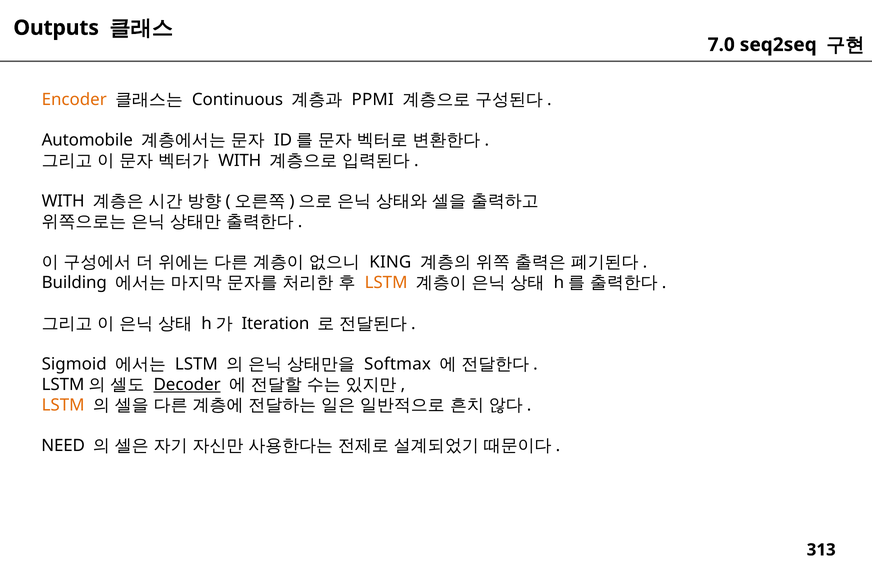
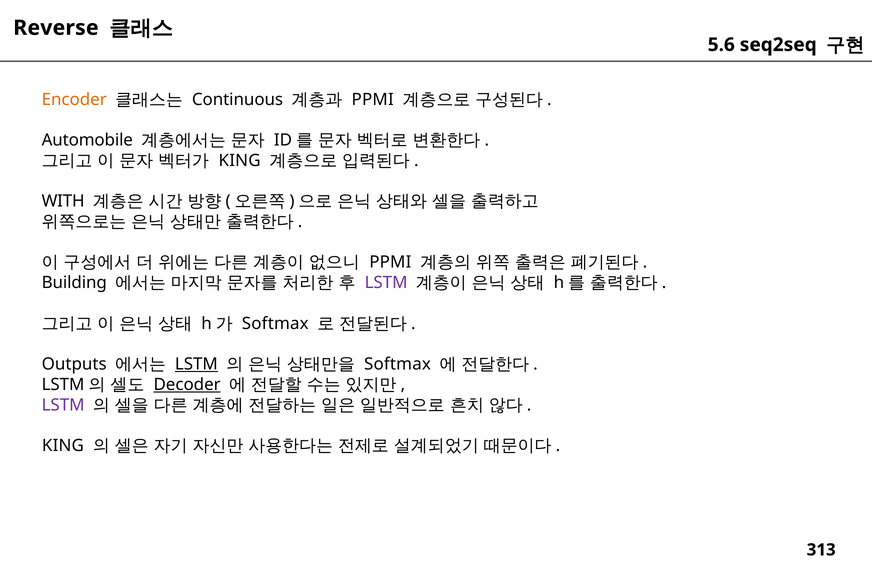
Outputs: Outputs -> Reverse
7.0: 7.0 -> 5.6
WITH at (240, 160): WITH -> KING
KING at (390, 262): KING -> PPMI
LSTM at (386, 283) colour: orange -> purple
Iteration at (275, 323): Iteration -> Softmax
Sigmoid: Sigmoid -> Outputs
LSTM at (196, 364) underline: none -> present
LSTM at (63, 405) colour: orange -> purple
NEED at (63, 445): NEED -> KING
